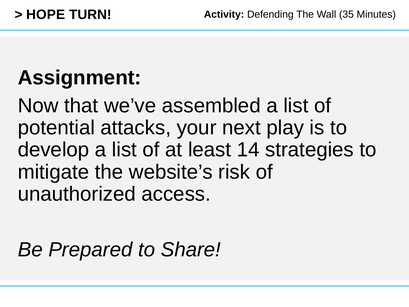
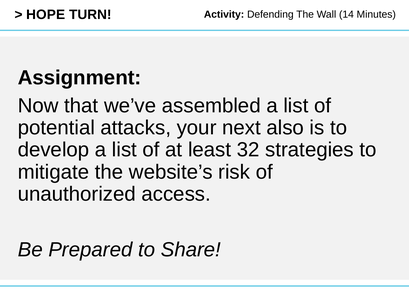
35: 35 -> 14
play: play -> also
14: 14 -> 32
